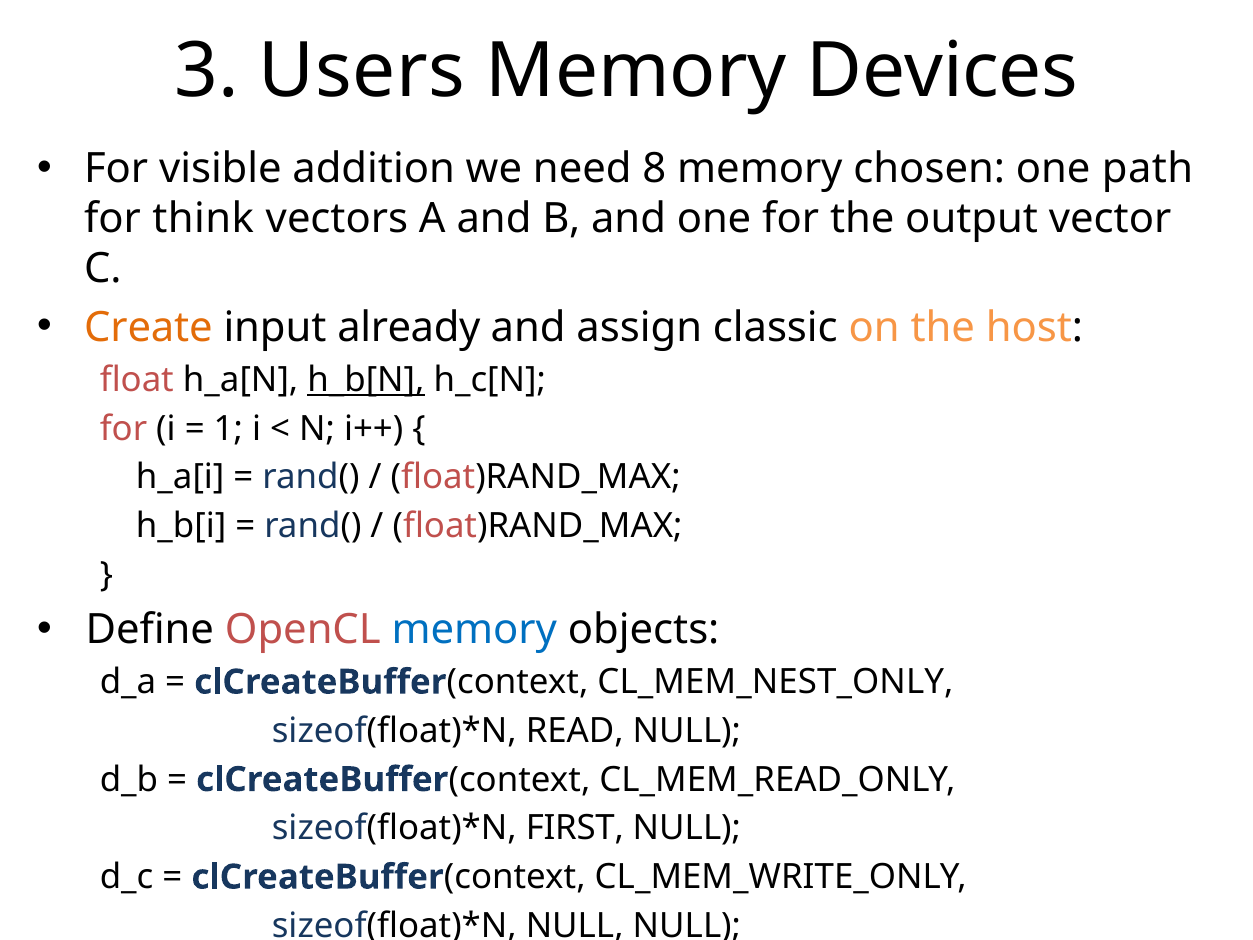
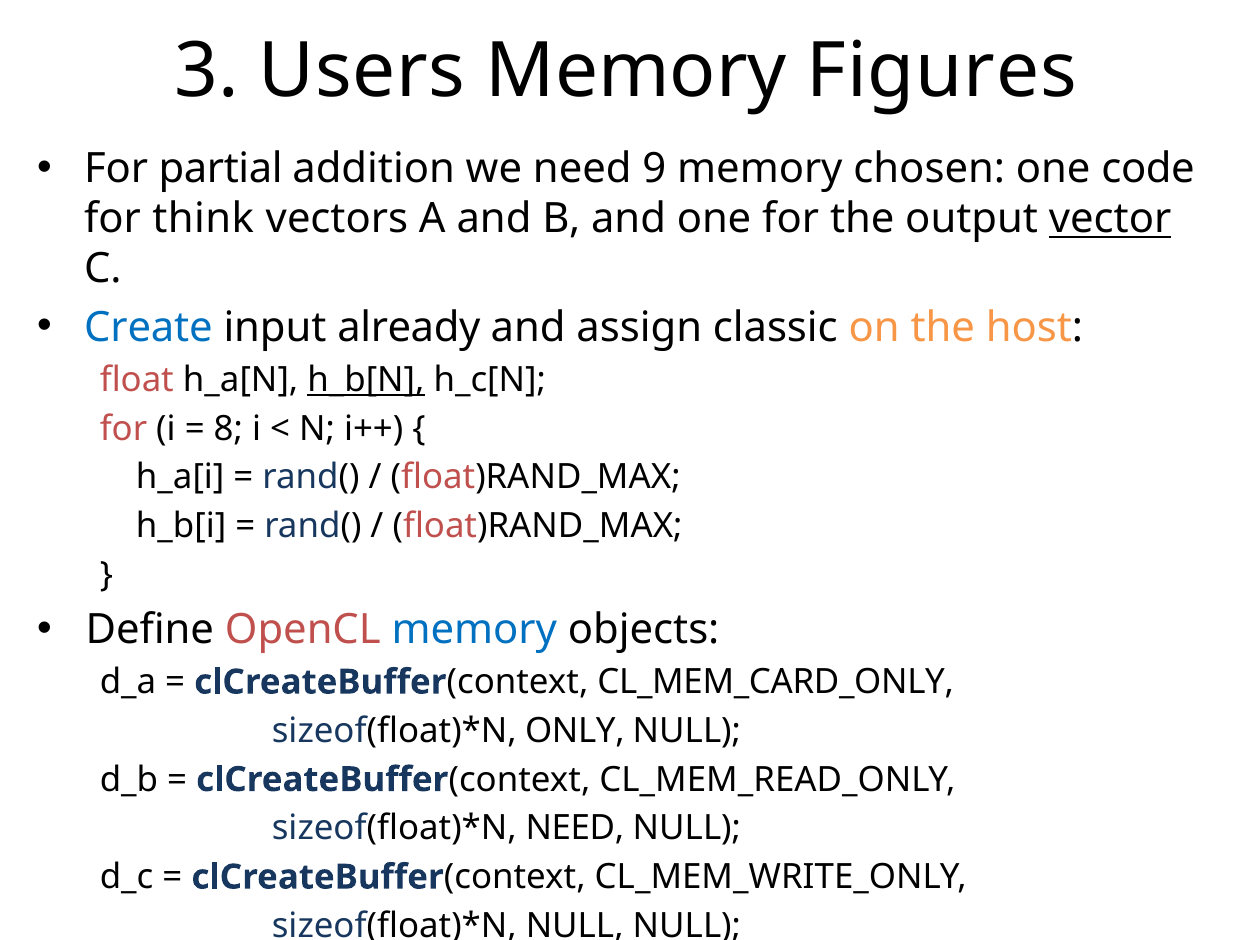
Devices: Devices -> Figures
visible: visible -> partial
8: 8 -> 9
path: path -> code
vector underline: none -> present
Create colour: orange -> blue
1: 1 -> 8
CL_MEM_NEST_ONLY: CL_MEM_NEST_ONLY -> CL_MEM_CARD_ONLY
READ: READ -> ONLY
FIRST at (575, 828): FIRST -> NEED
